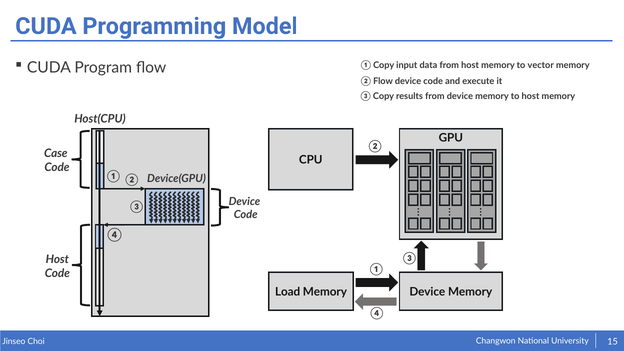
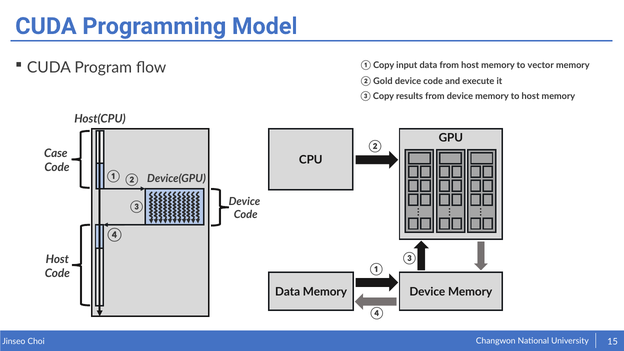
② Flow: Flow -> Gold
Load at (288, 292): Load -> Data
